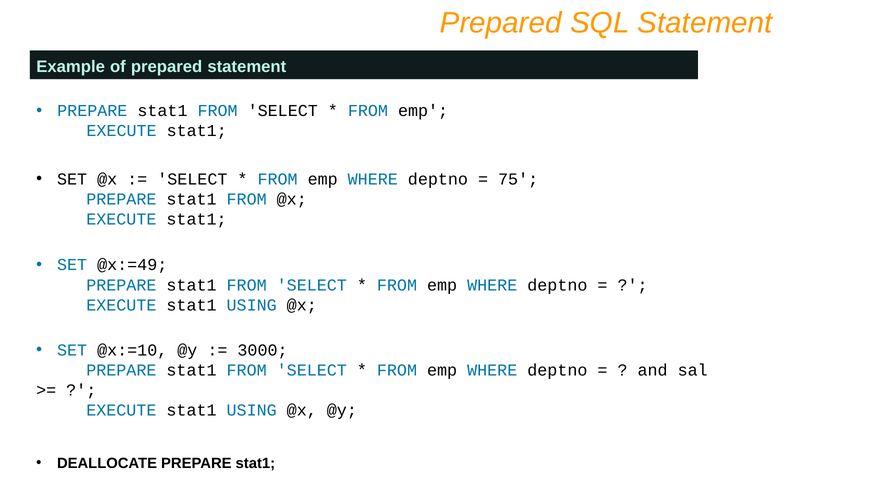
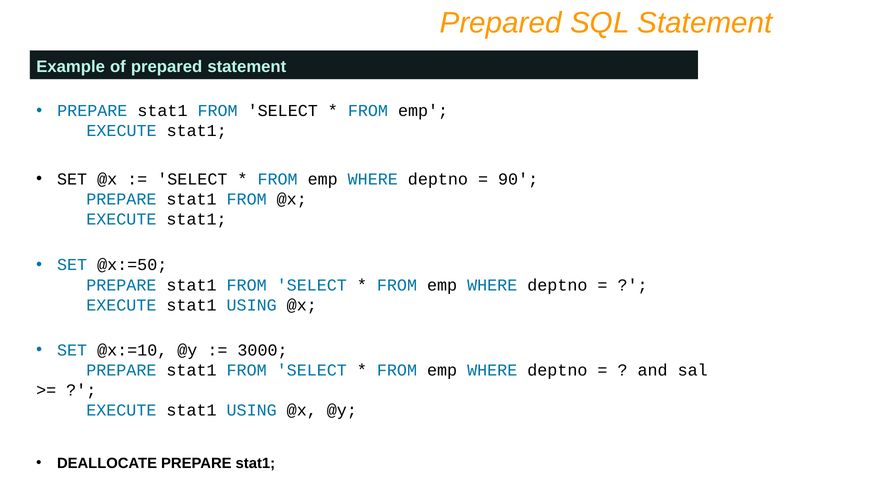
75: 75 -> 90
@x:=49: @x:=49 -> @x:=50
